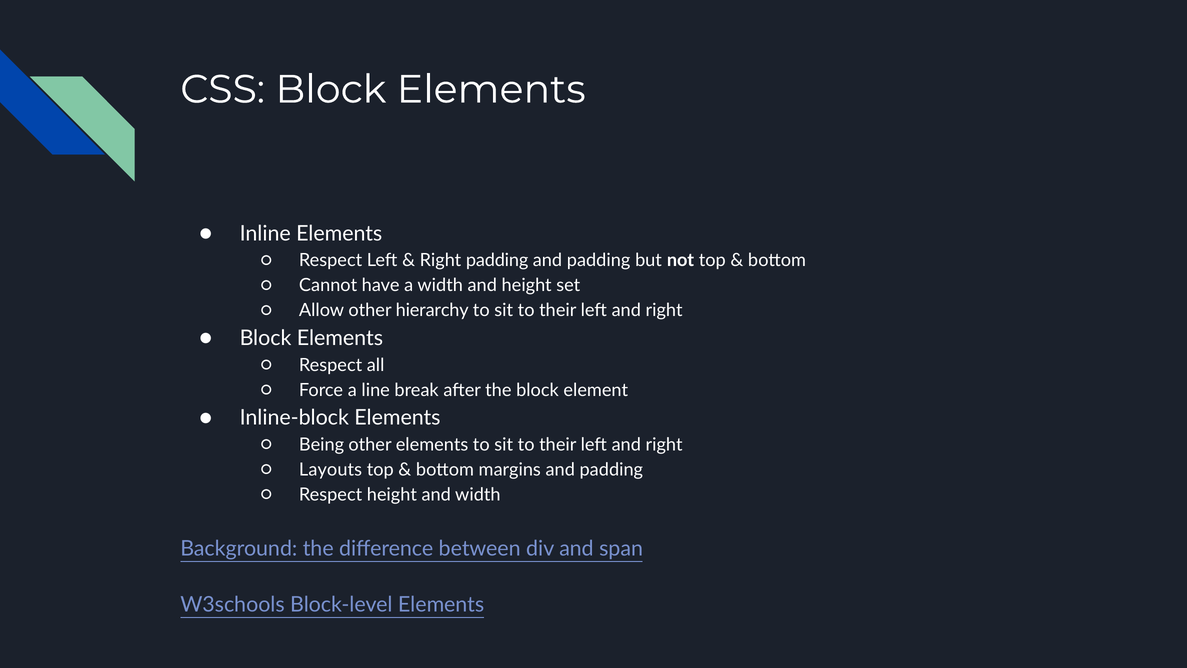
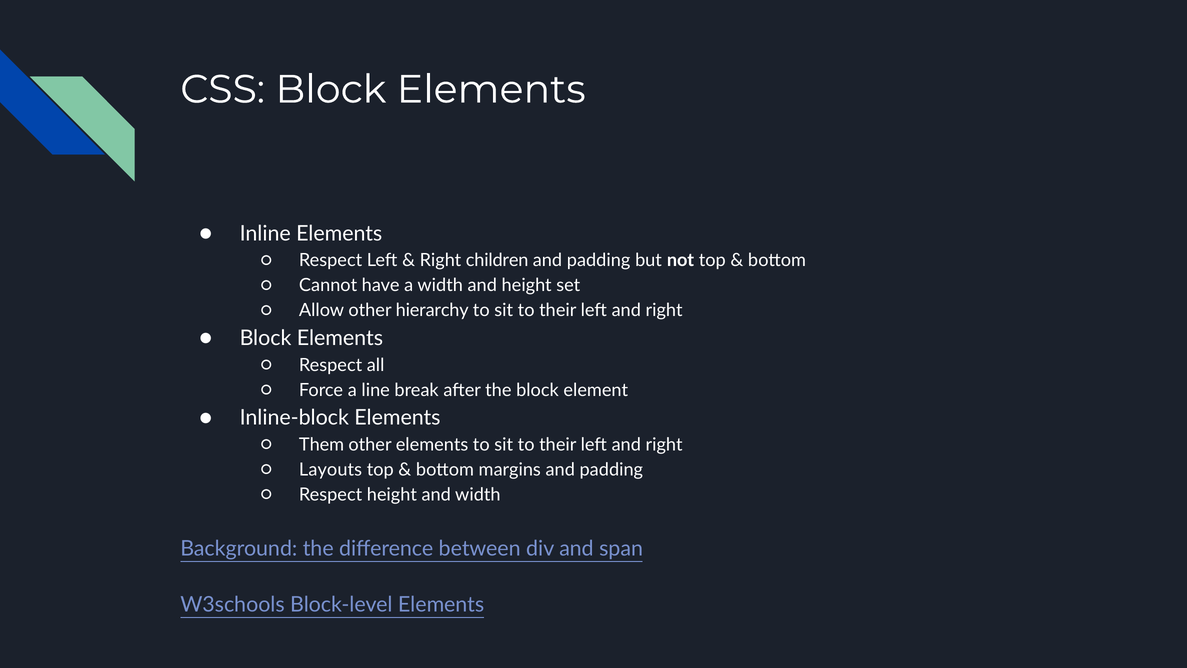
Right padding: padding -> children
Being: Being -> Them
